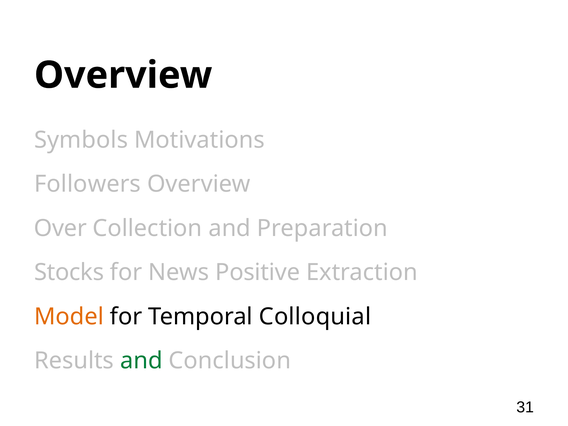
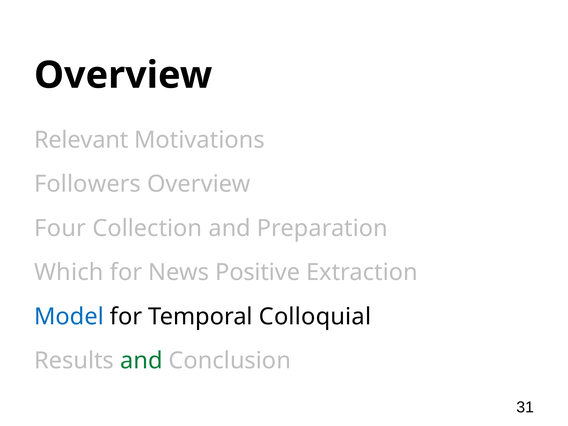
Symbols: Symbols -> Relevant
Over: Over -> Four
Stocks: Stocks -> Which
Model colour: orange -> blue
